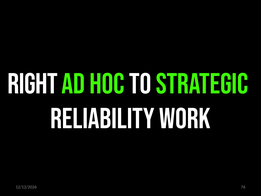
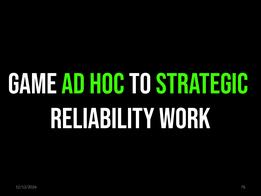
RIGHT: RIGHT -> GAME
